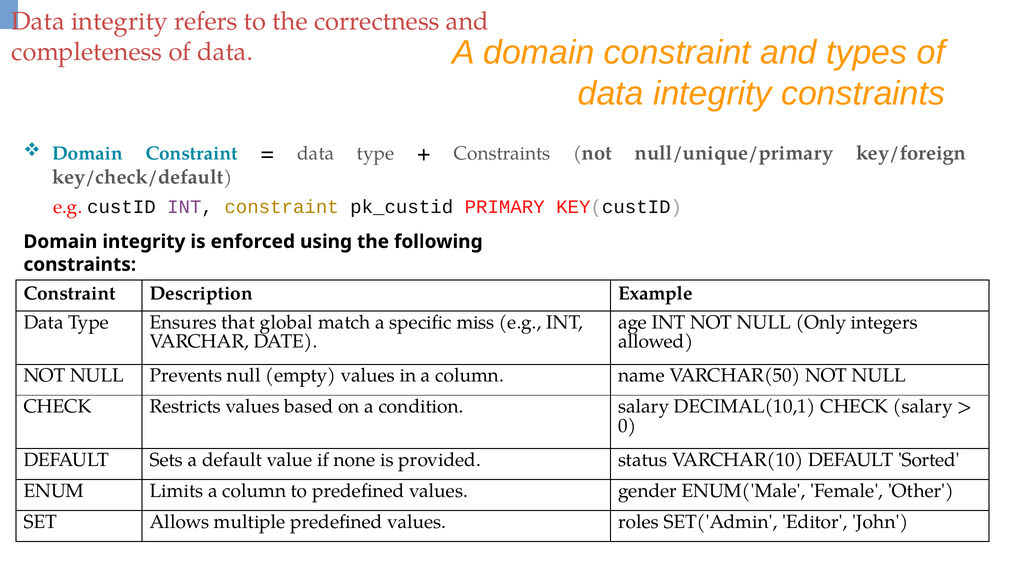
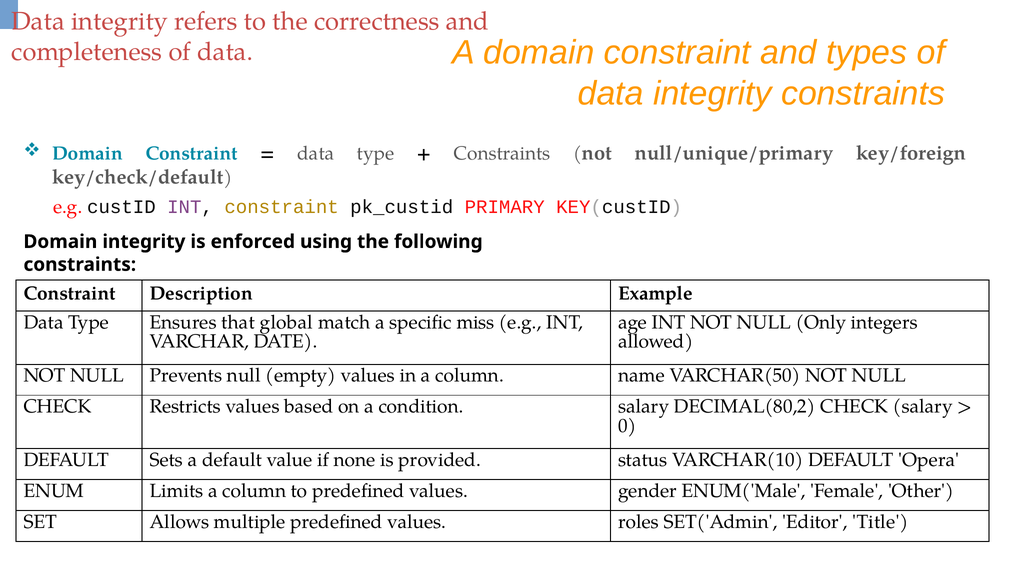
DECIMAL(10,1: DECIMAL(10,1 -> DECIMAL(80,2
Sorted: Sorted -> Opera
John: John -> Title
